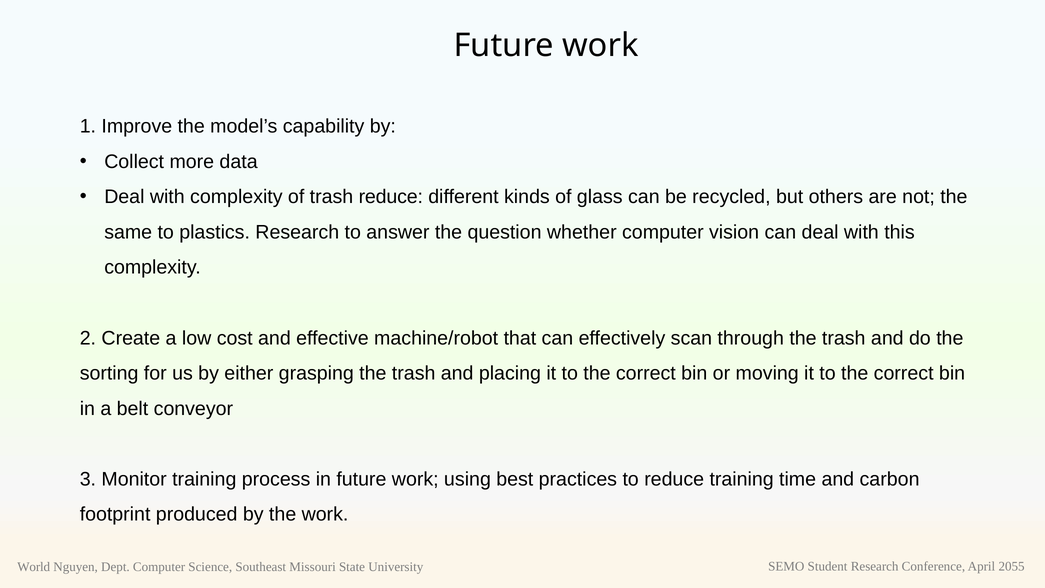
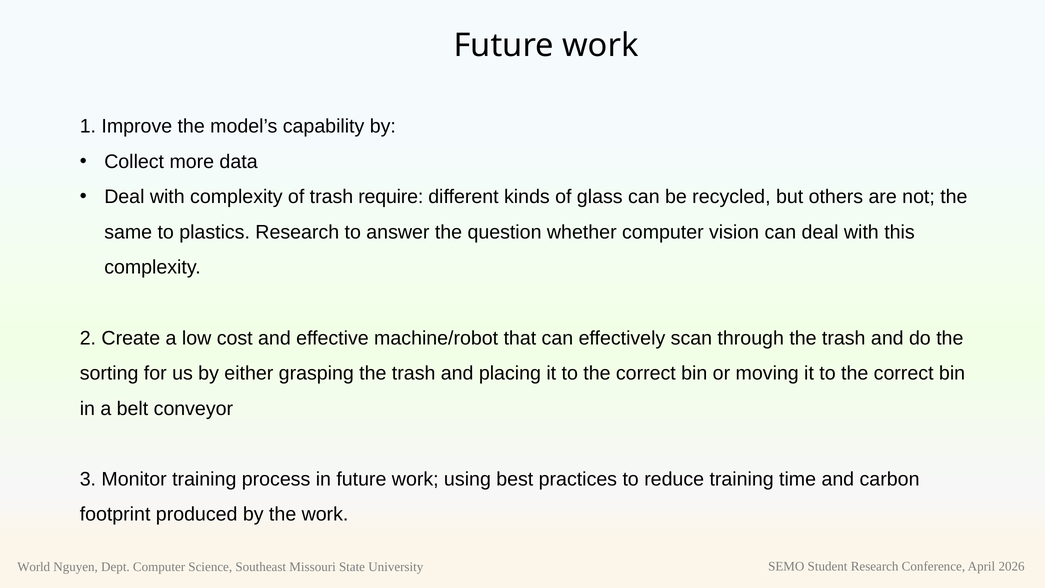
trash reduce: reduce -> require
2055: 2055 -> 2026
